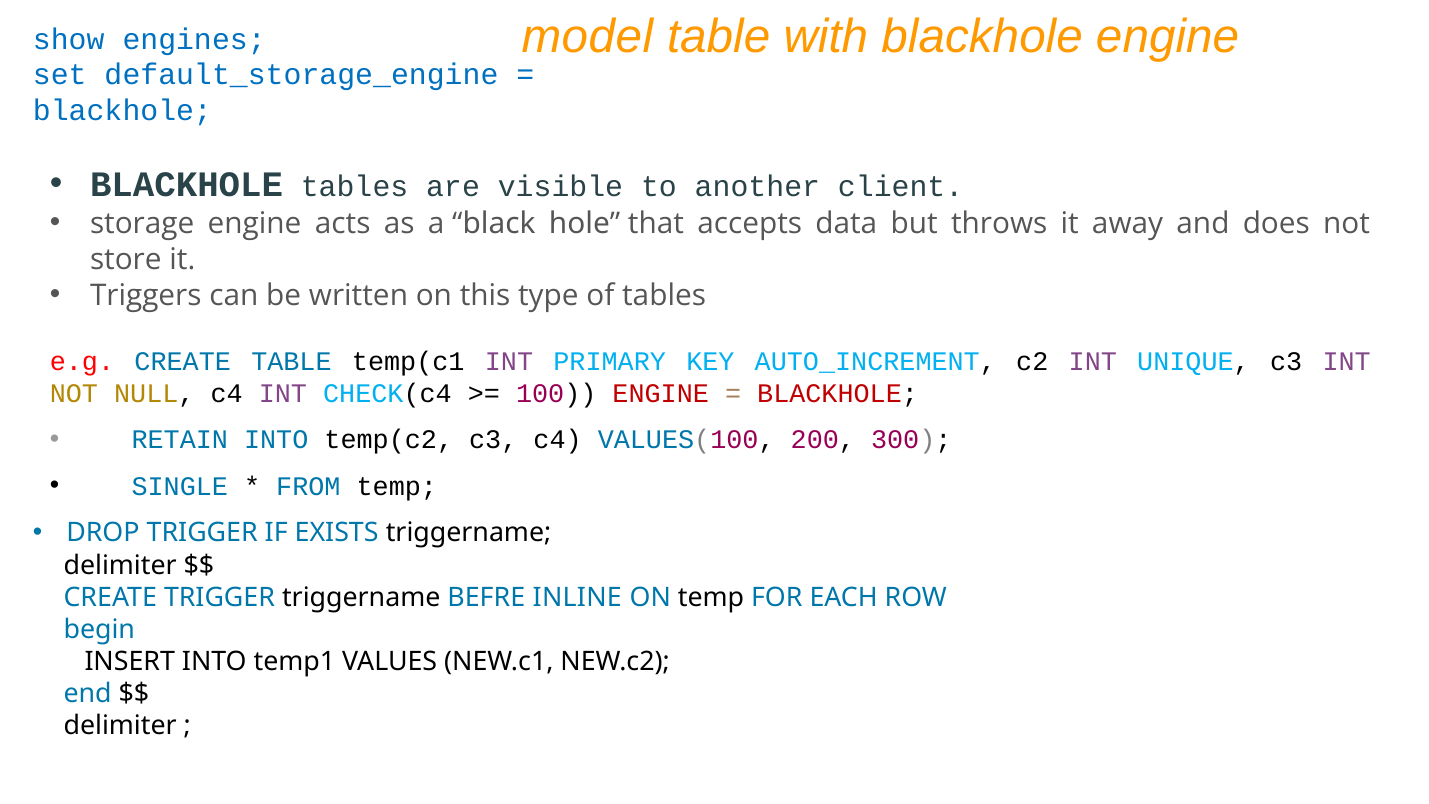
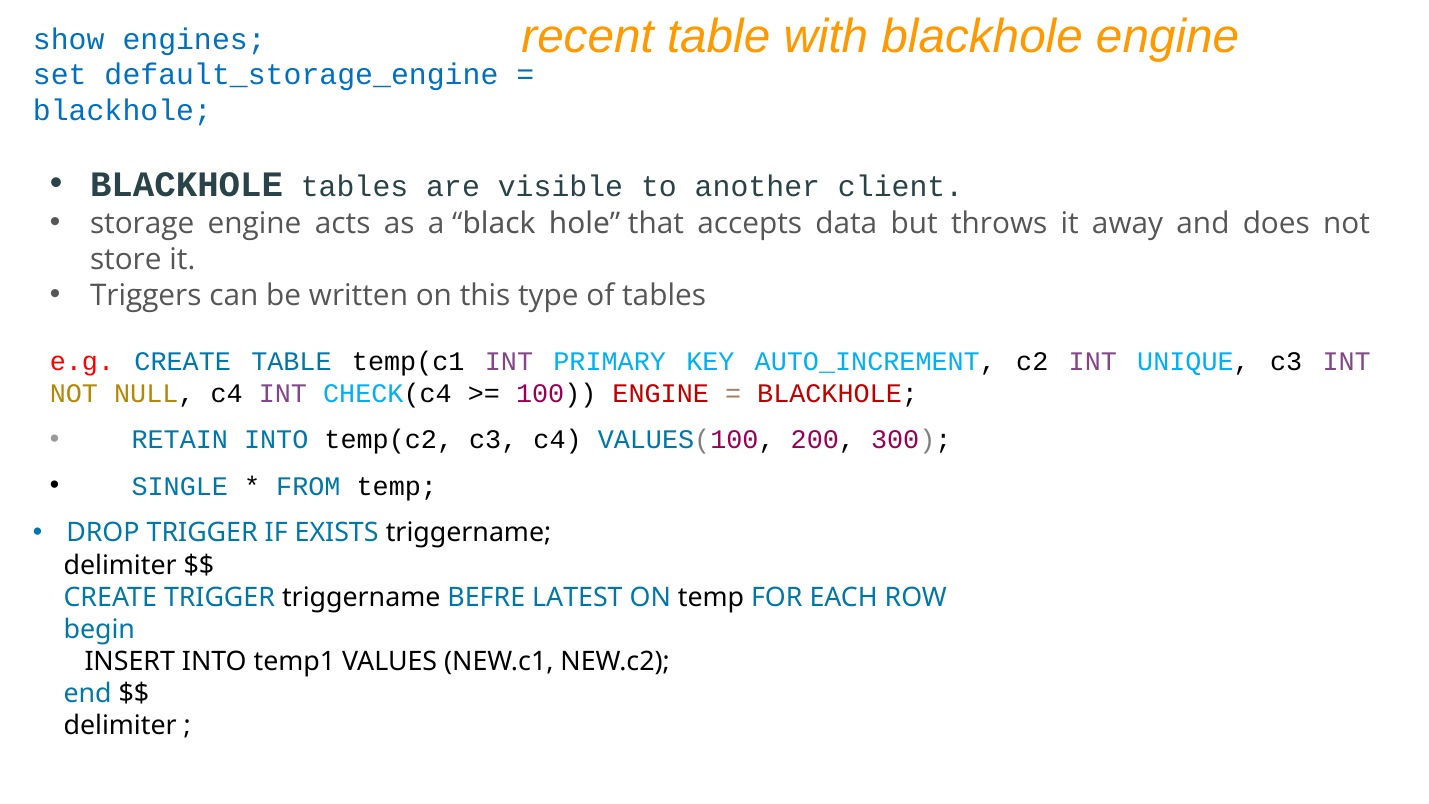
model: model -> recent
INLINE: INLINE -> LATEST
